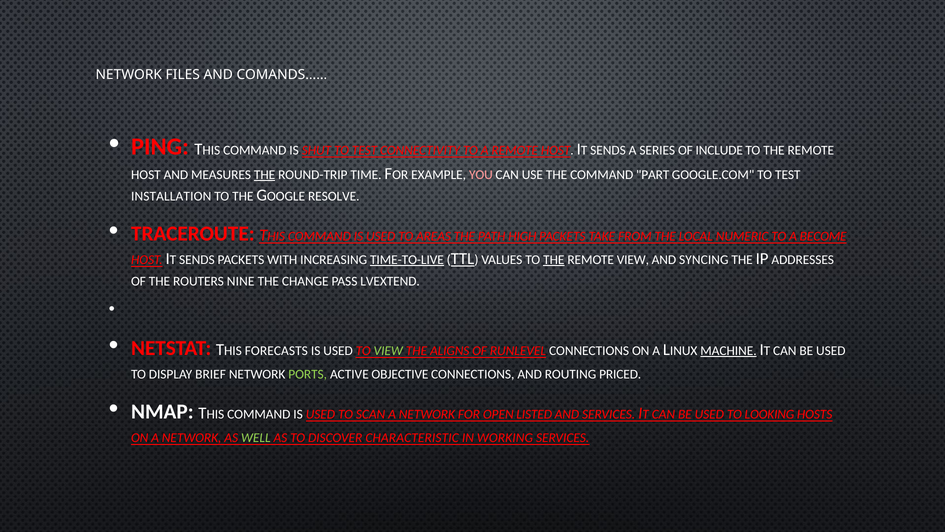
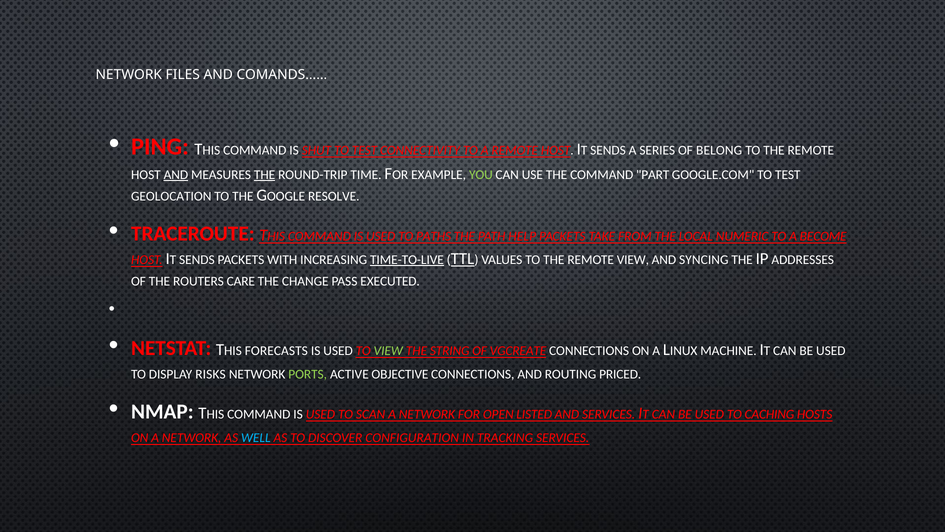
INCLUDE: INCLUDE -> BELONG
AND at (176, 175) underline: none -> present
YOU colour: pink -> light green
INSTALLATION: INSTALLATION -> GEOLOCATION
AREAS: AREAS -> PATHS
HIGH: HIGH -> HELP
THE at (554, 260) underline: present -> none
NINE: NINE -> CARE
LVEXTEND: LVEXTEND -> EXECUTED
ALIGNS: ALIGNS -> STRING
RUNLEVEL: RUNLEVEL -> VGCREATE
MACHINE underline: present -> none
BRIEF: BRIEF -> RISKS
LOOKING: LOOKING -> CACHING
WELL colour: light green -> light blue
CHARACTERISTIC: CHARACTERISTIC -> CONFIGURATION
WORKING: WORKING -> TRACKING
